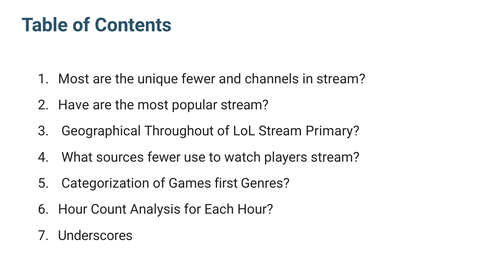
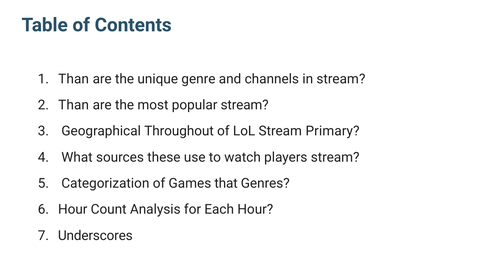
Most at (74, 79): Most -> Than
unique fewer: fewer -> genre
Have at (74, 105): Have -> Than
sources fewer: fewer -> these
first: first -> that
